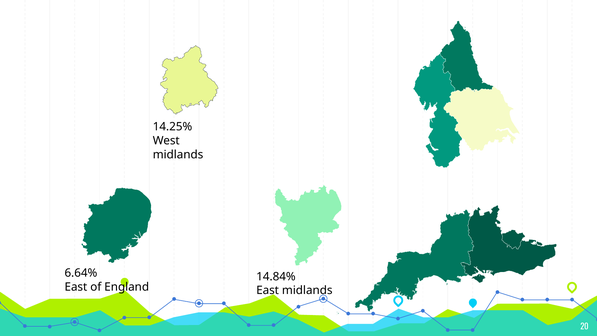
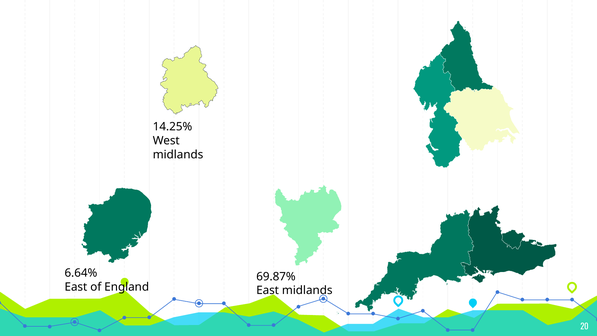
14.84%: 14.84% -> 69.87%
